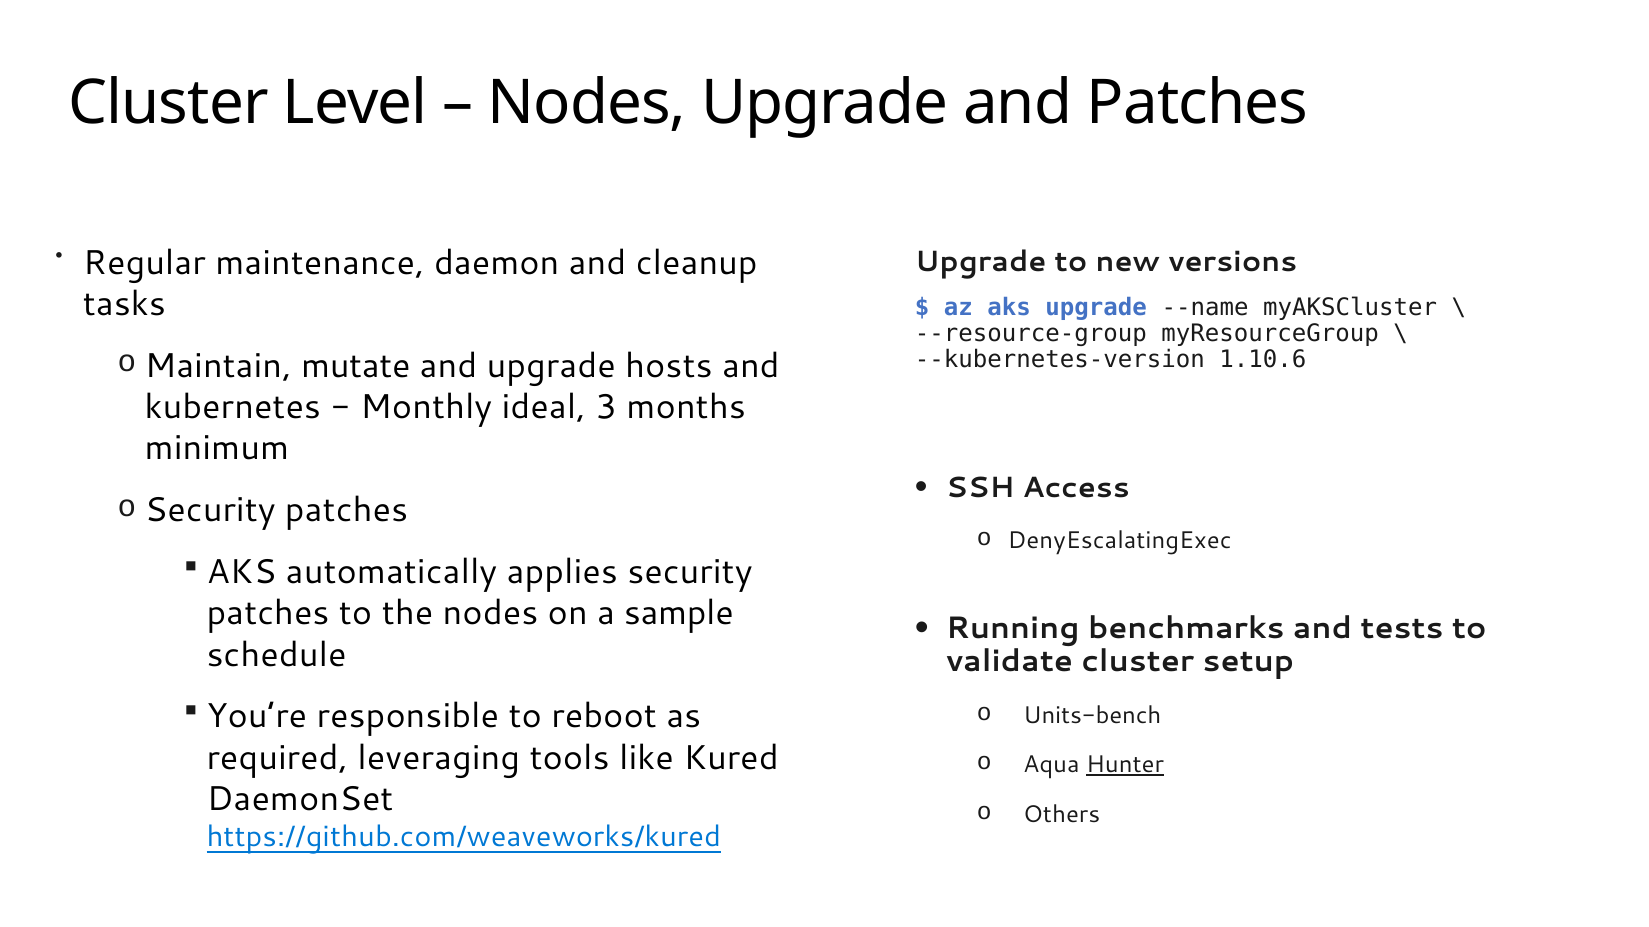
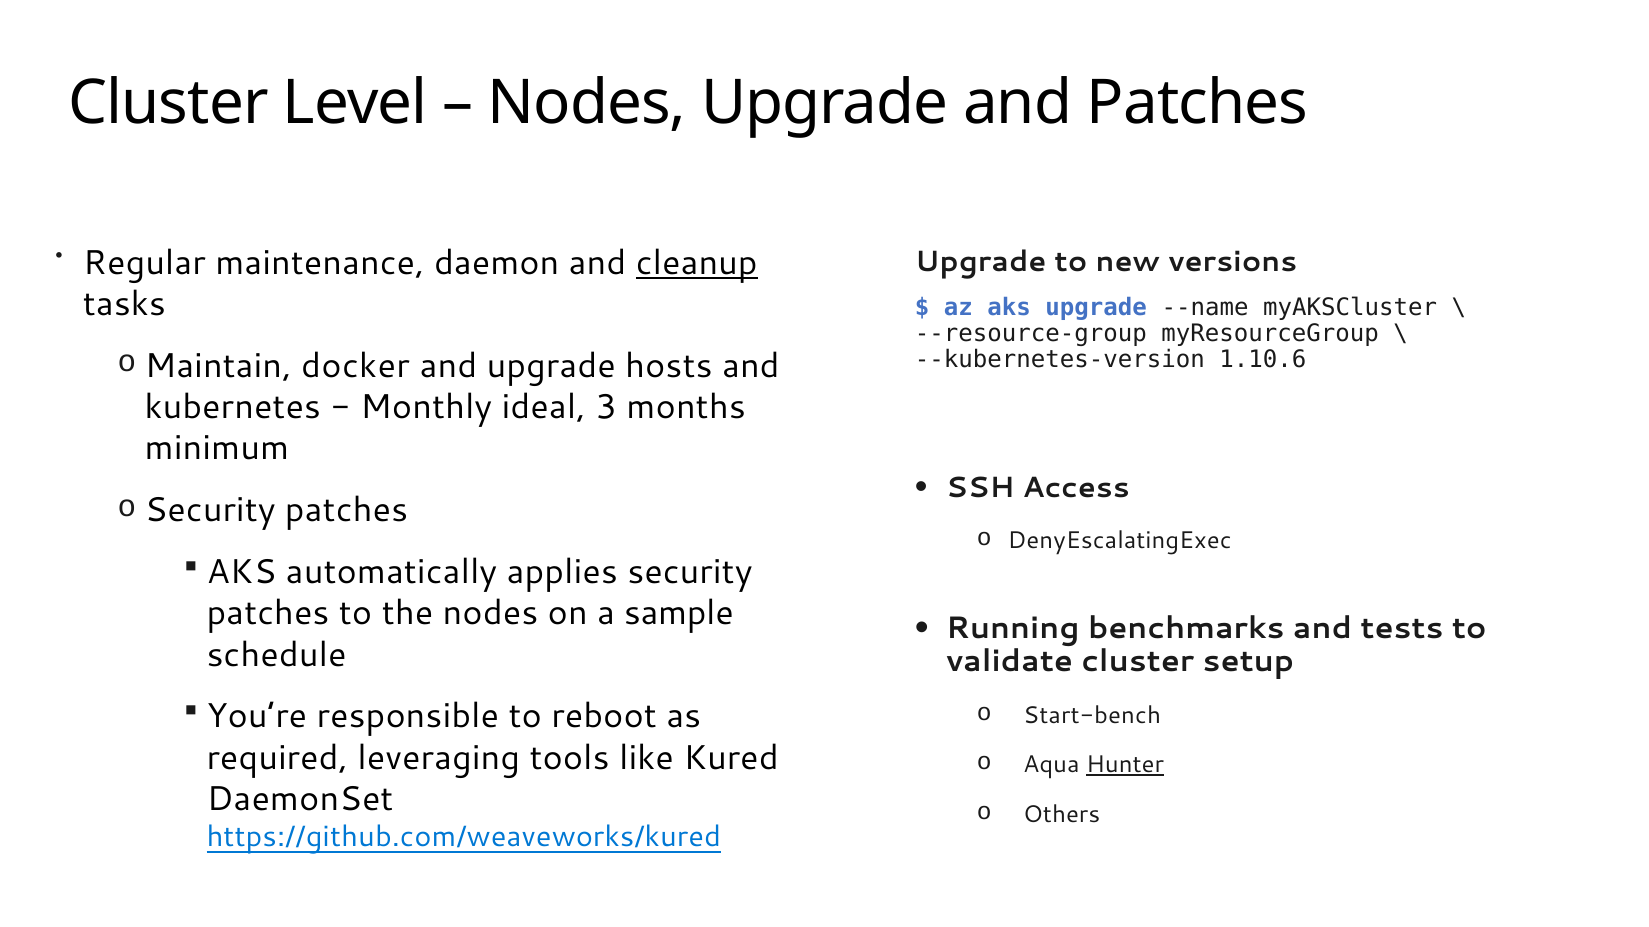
cleanup underline: none -> present
mutate: mutate -> docker
Units-bench: Units-bench -> Start-bench
